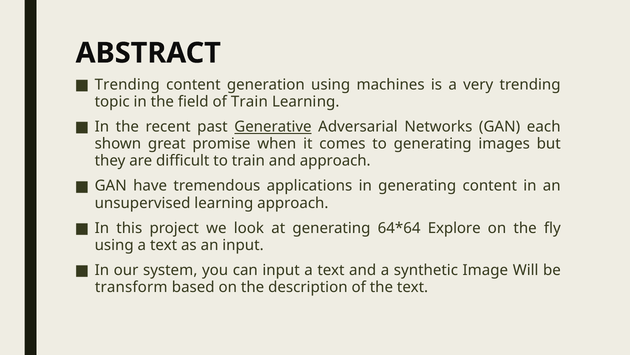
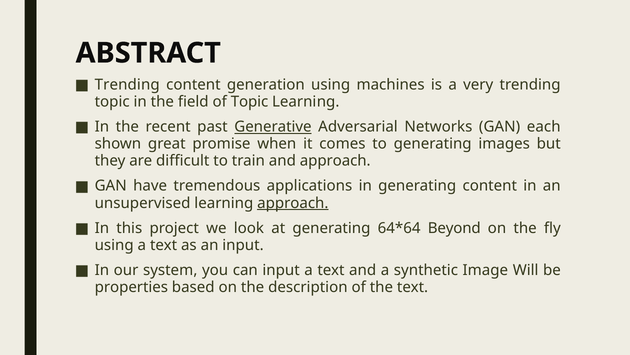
of Train: Train -> Topic
approach at (293, 203) underline: none -> present
Explore: Explore -> Beyond
transform: transform -> properties
